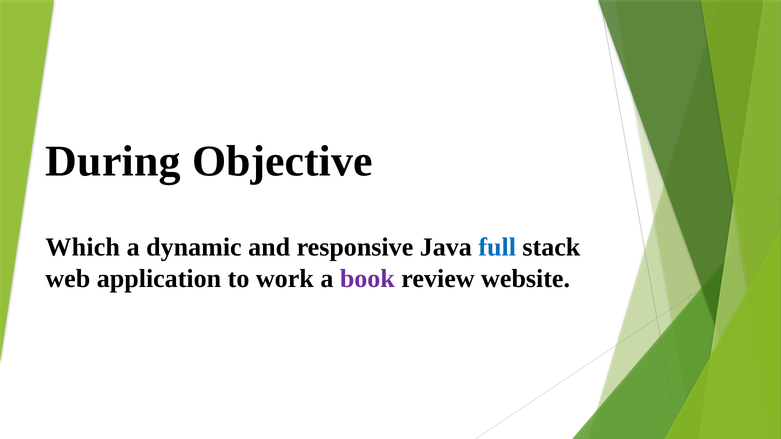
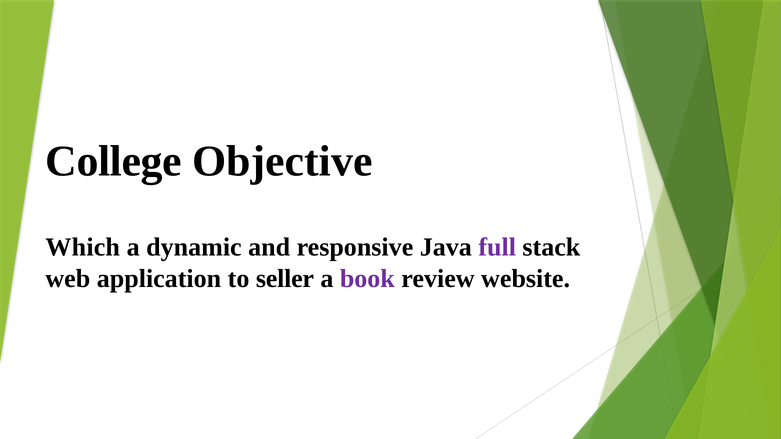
During: During -> College
full colour: blue -> purple
work: work -> seller
